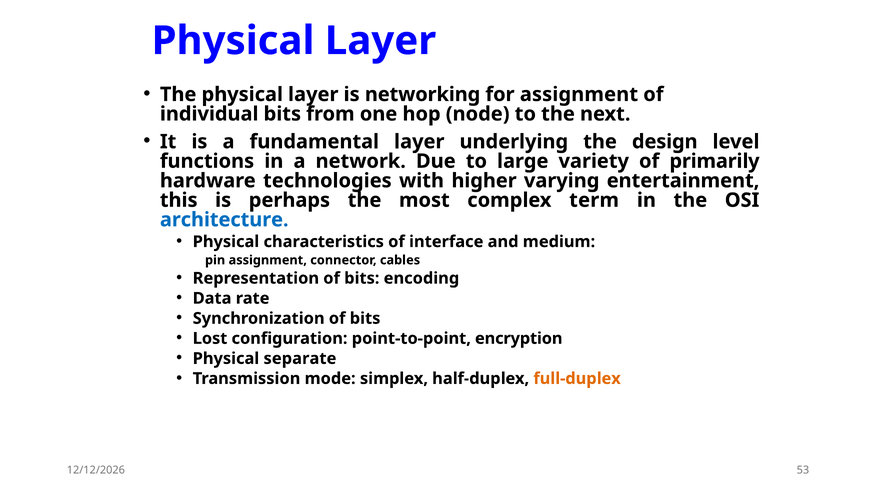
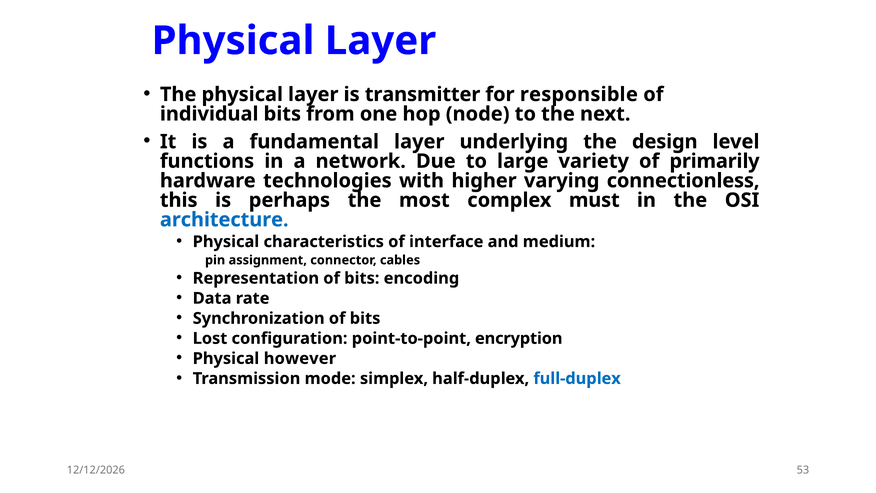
networking: networking -> transmitter
for assignment: assignment -> responsible
entertainment: entertainment -> connectionless
term: term -> must
separate: separate -> however
full-duplex colour: orange -> blue
